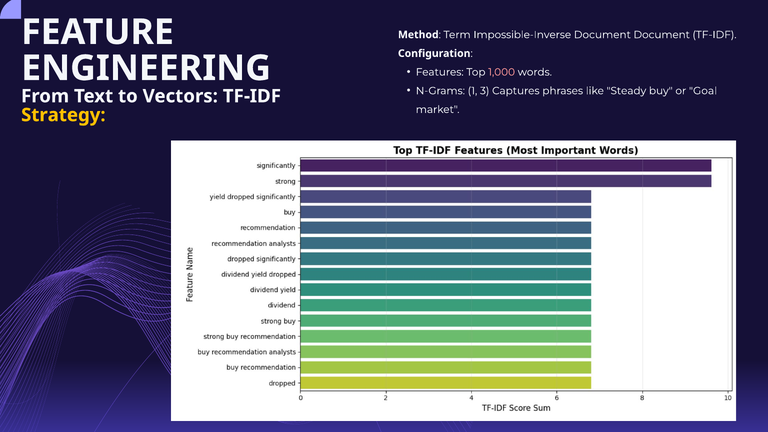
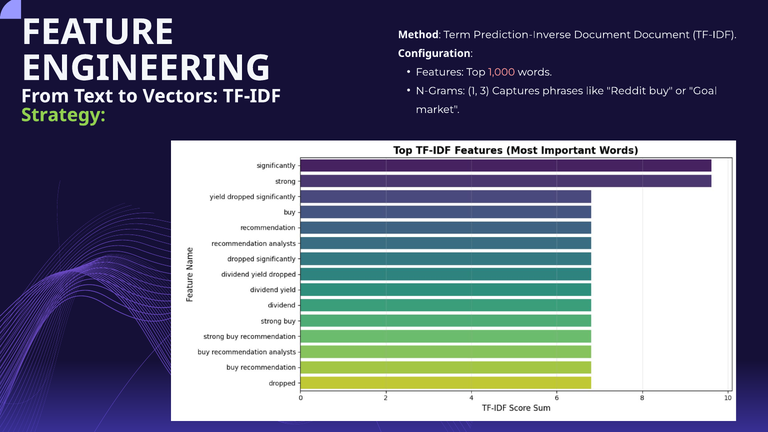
Impossible-Inverse: Impossible-Inverse -> Prediction-Inverse
Steady: Steady -> Reddit
Strategy colour: yellow -> light green
